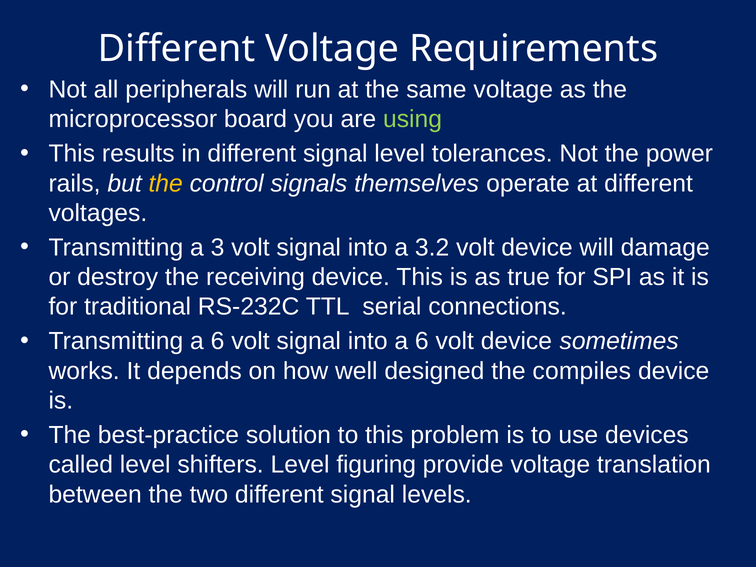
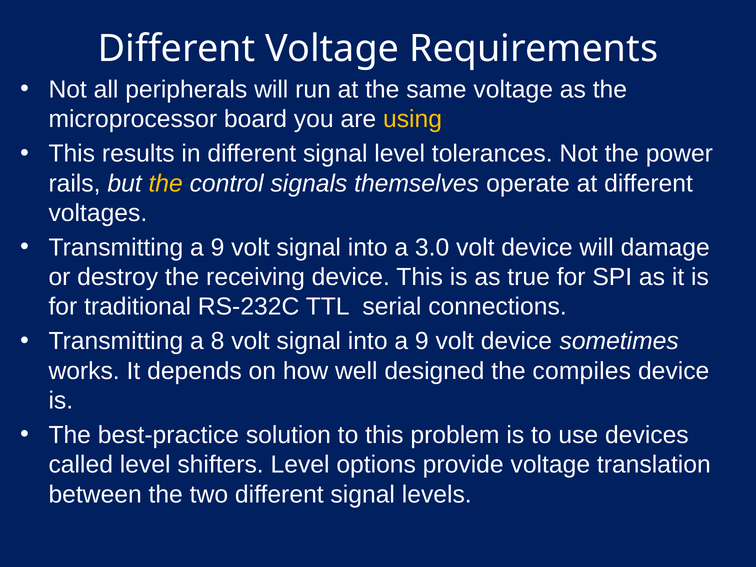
using colour: light green -> yellow
Transmitting a 3: 3 -> 9
3.2: 3.2 -> 3.0
Transmitting a 6: 6 -> 8
into a 6: 6 -> 9
figuring: figuring -> options
